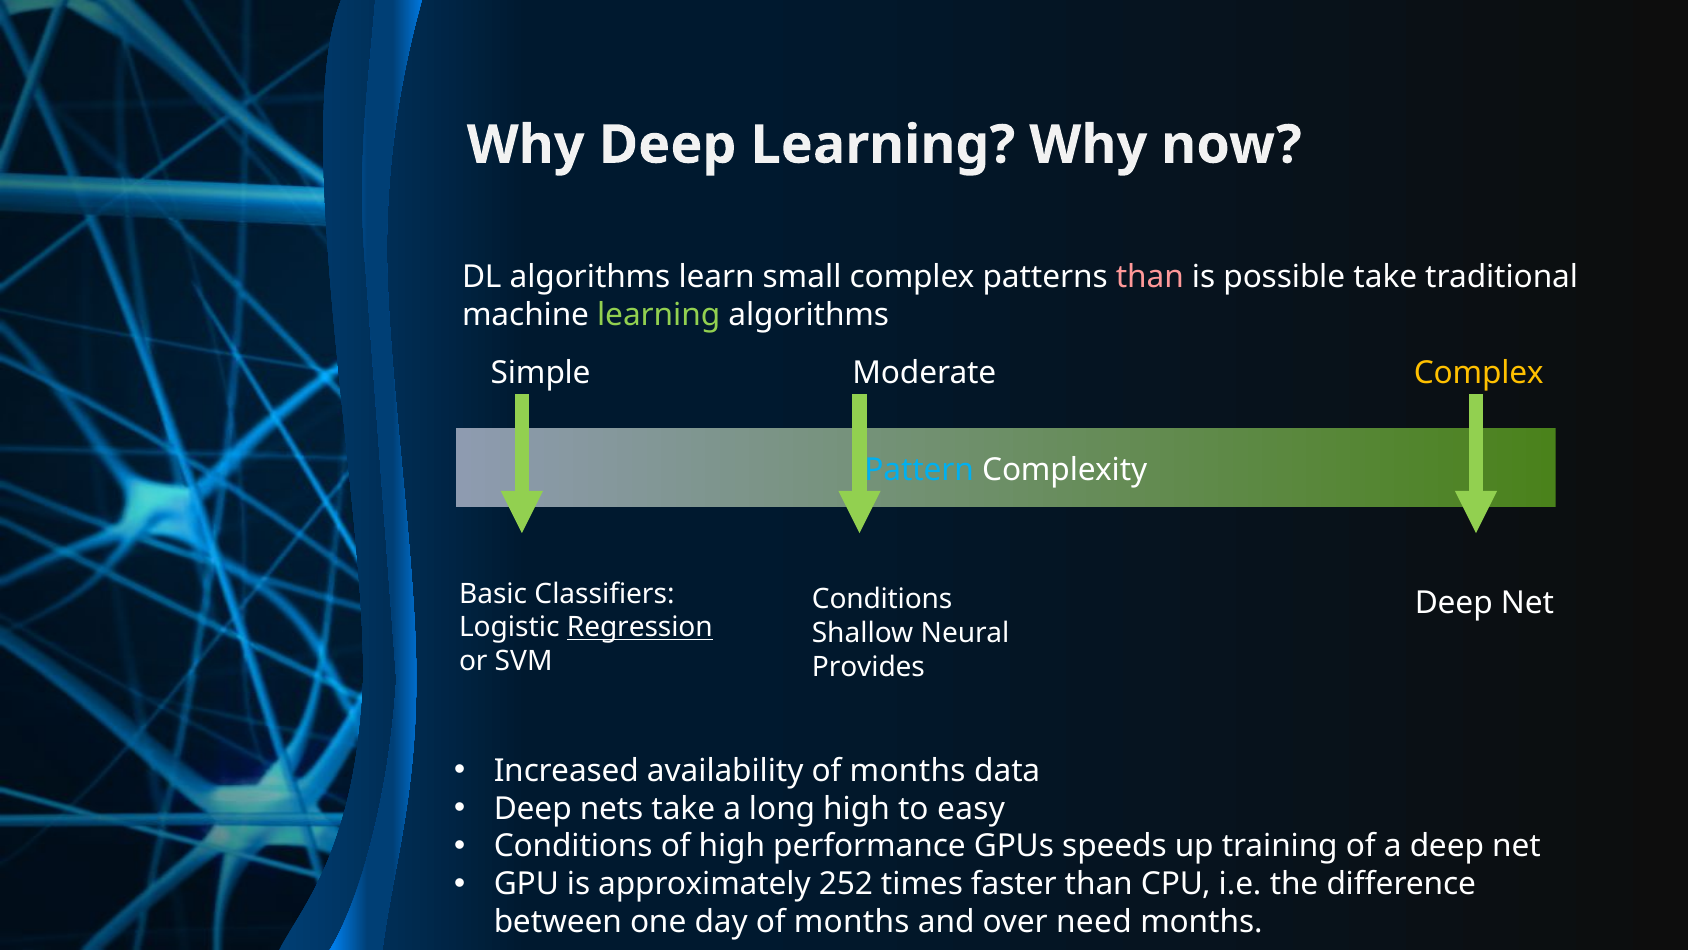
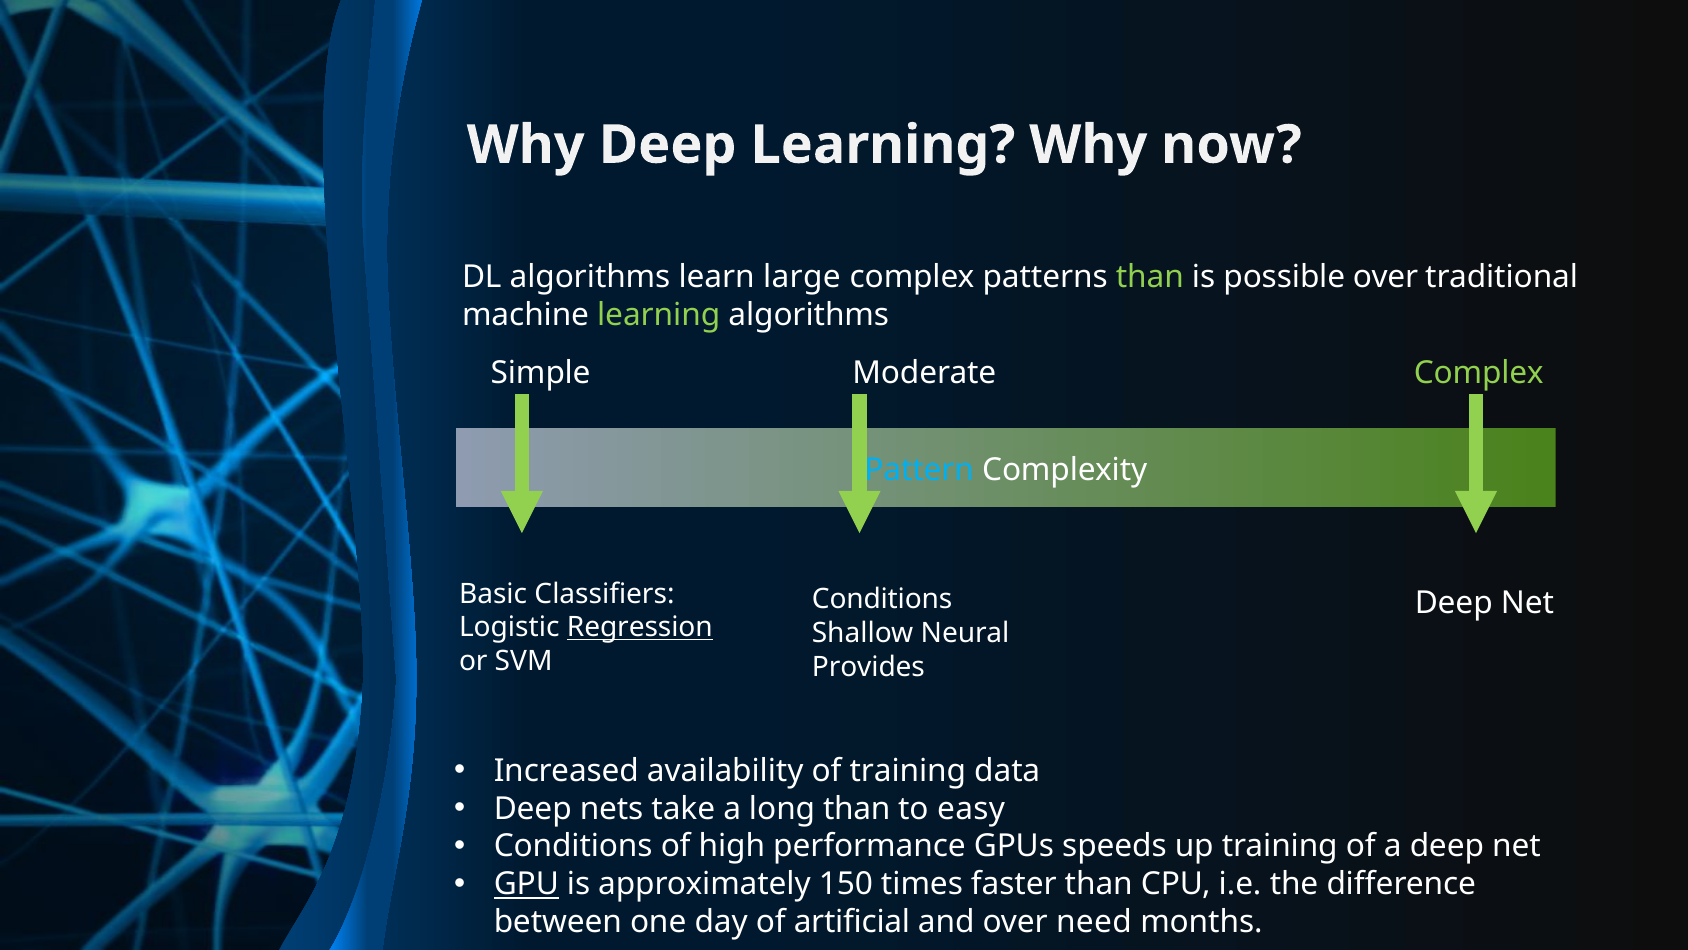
small: small -> large
than at (1150, 277) colour: pink -> light green
possible take: take -> over
Complex at (1479, 373) colour: yellow -> light green
availability of months: months -> training
long high: high -> than
GPU underline: none -> present
252: 252 -> 150
day of months: months -> artificial
